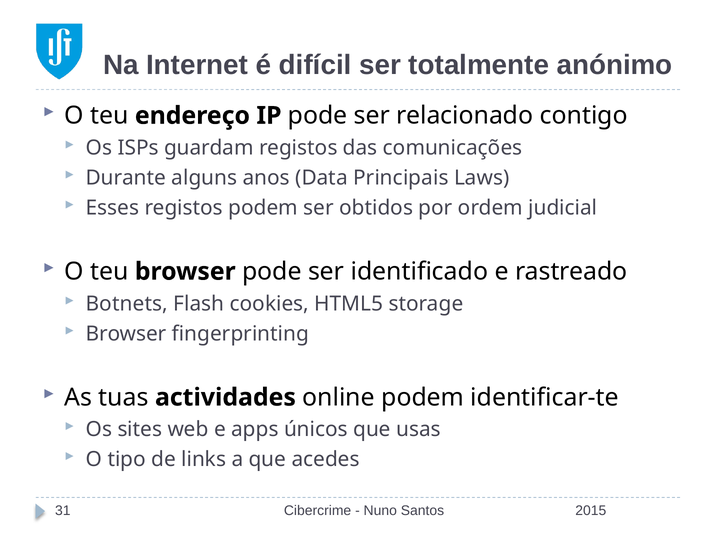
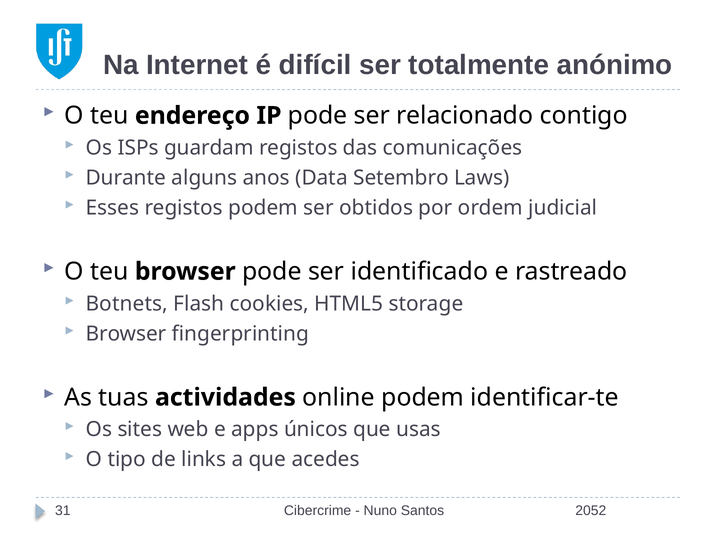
Principais: Principais -> Setembro
2015: 2015 -> 2052
